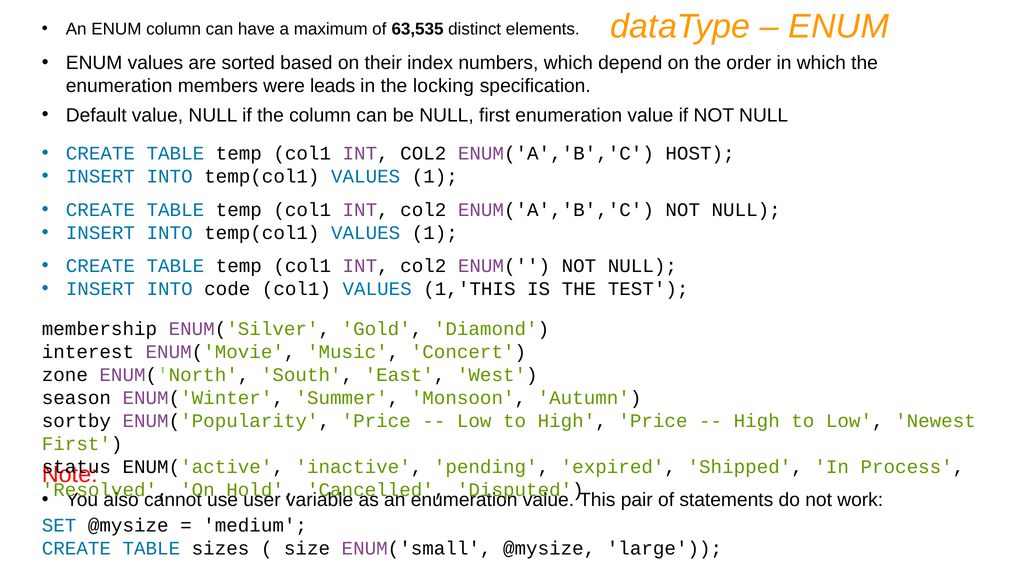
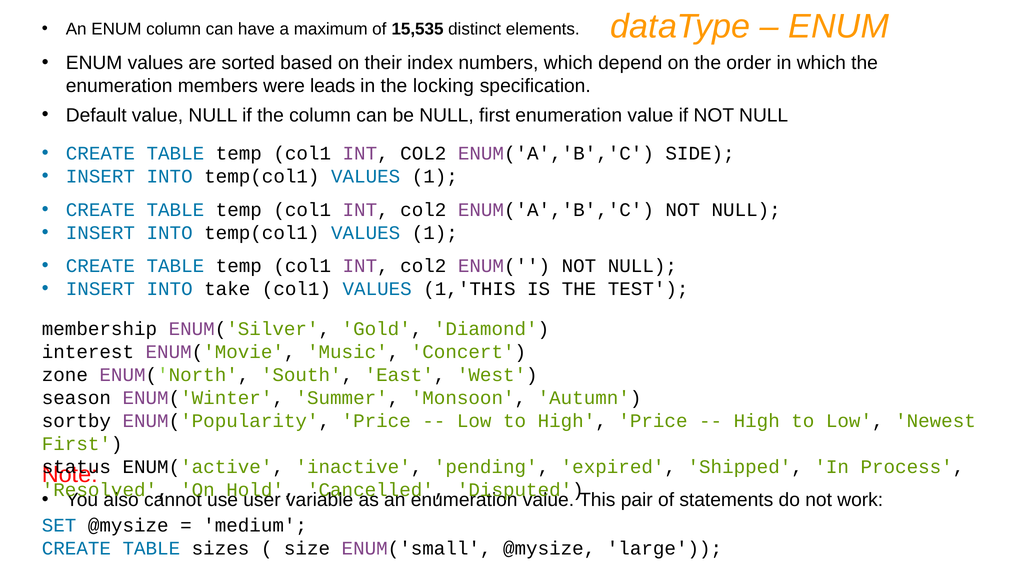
63,535: 63,535 -> 15,535
HOST: HOST -> SIDE
code: code -> take
